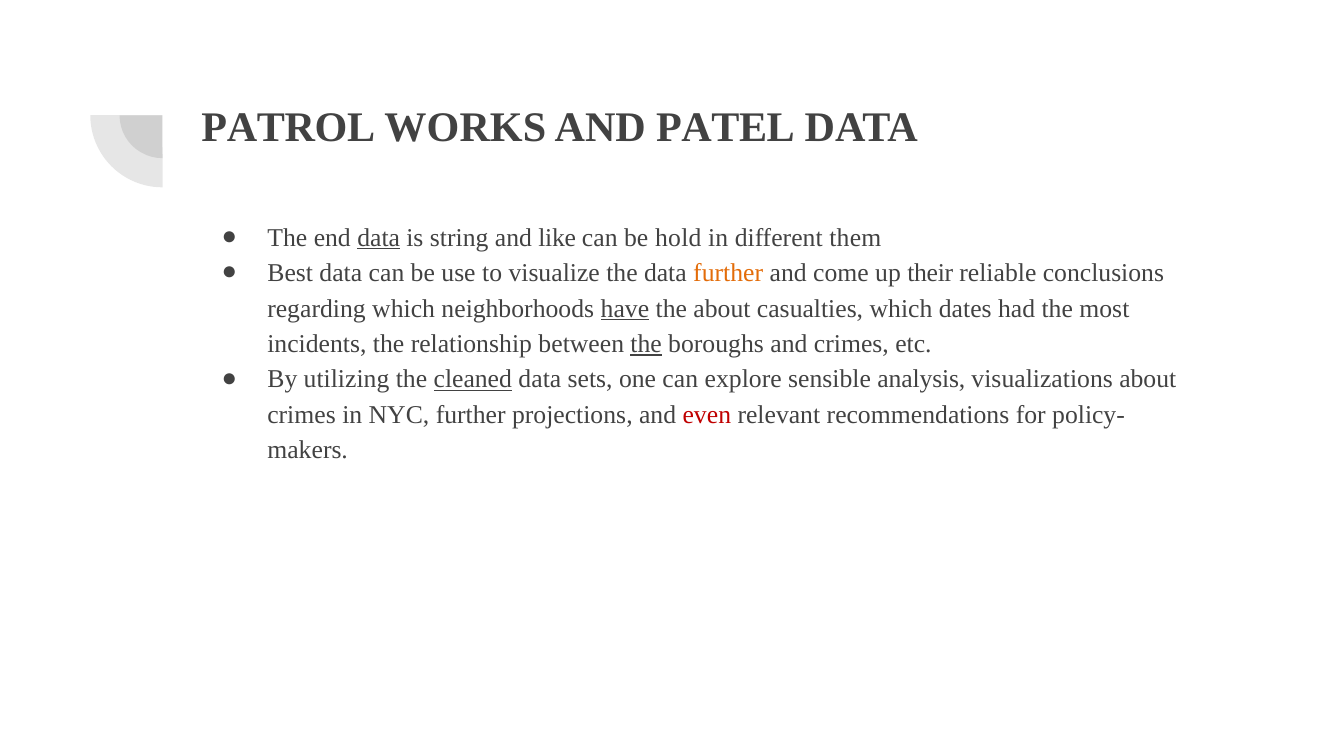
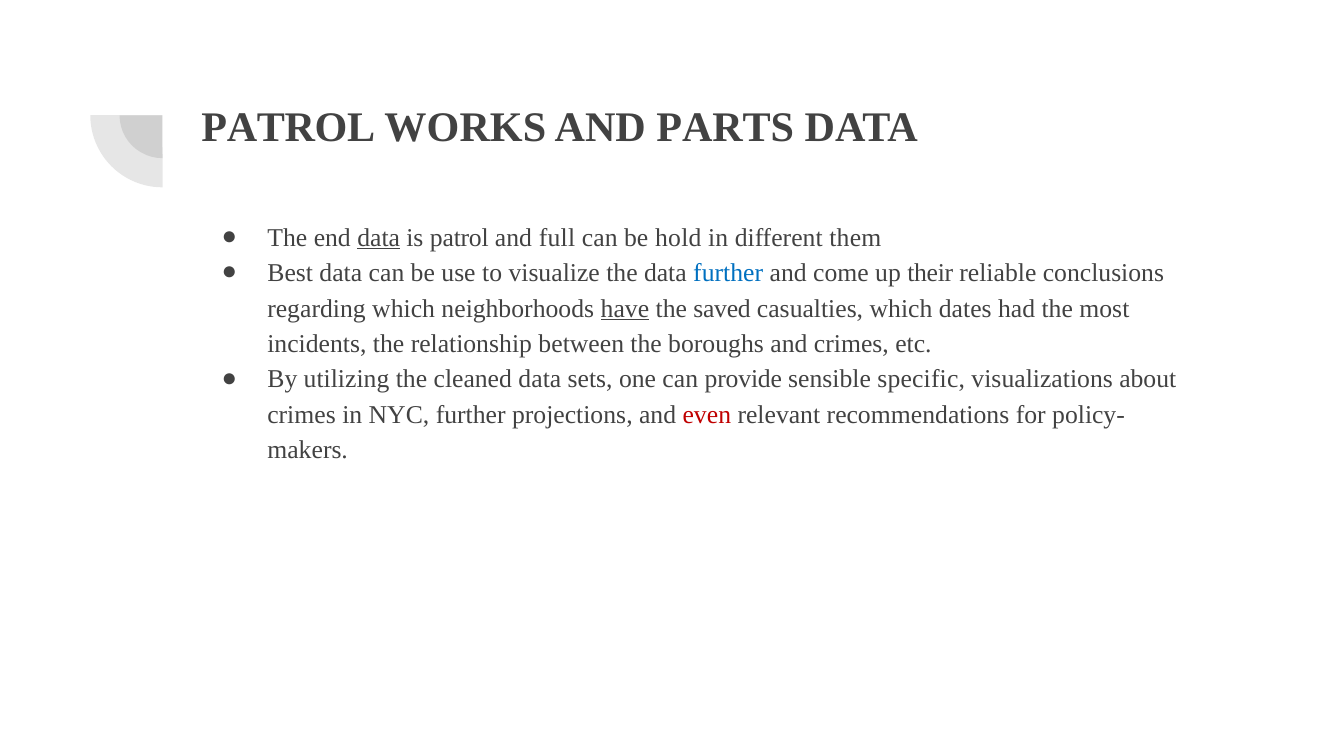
PATEL: PATEL -> PARTS
is string: string -> patrol
like: like -> full
further at (728, 273) colour: orange -> blue
the about: about -> saved
the at (646, 344) underline: present -> none
cleaned underline: present -> none
explore: explore -> provide
analysis: analysis -> specific
